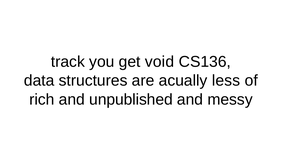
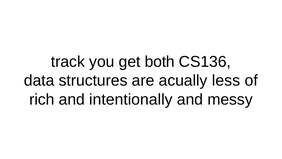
void: void -> both
unpublished: unpublished -> intentionally
